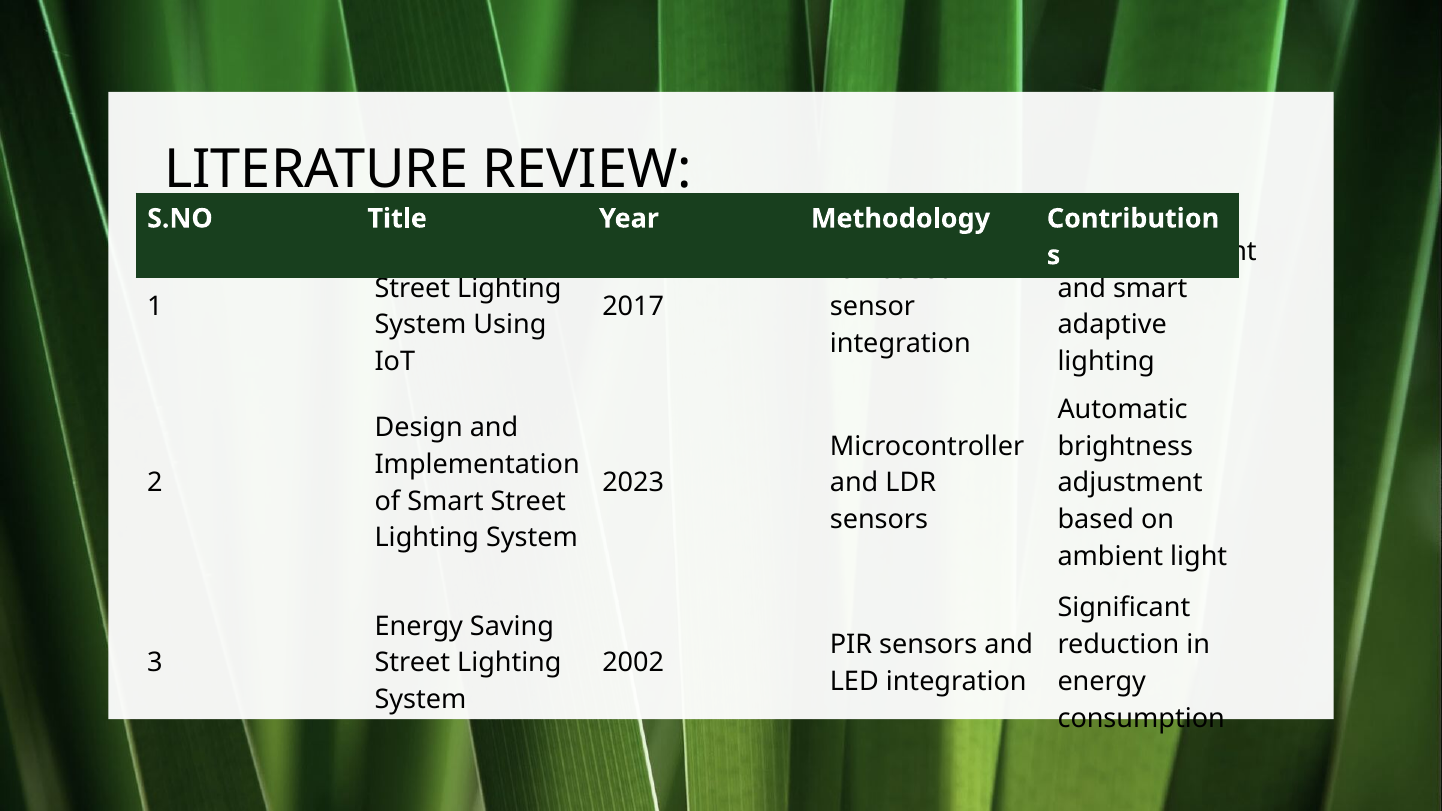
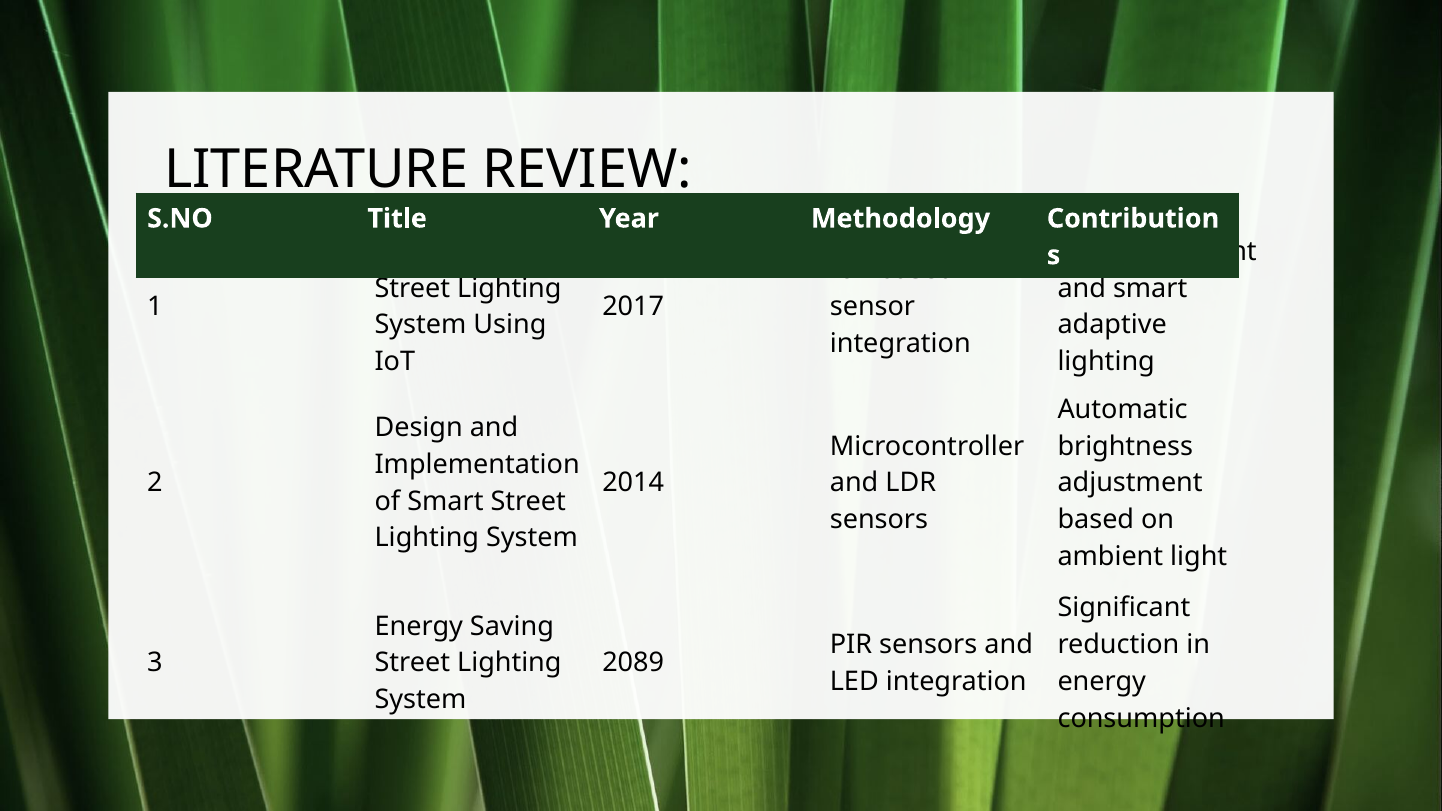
2023: 2023 -> 2014
2002: 2002 -> 2089
